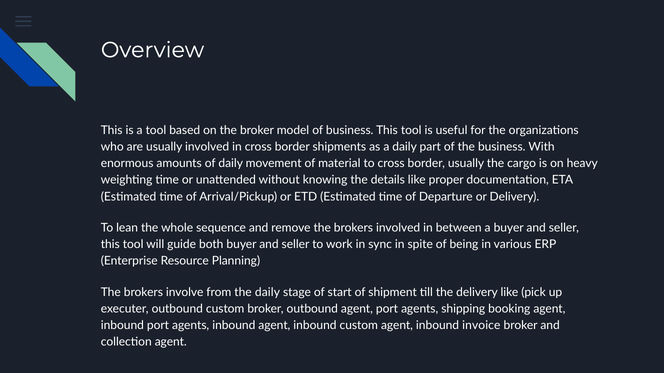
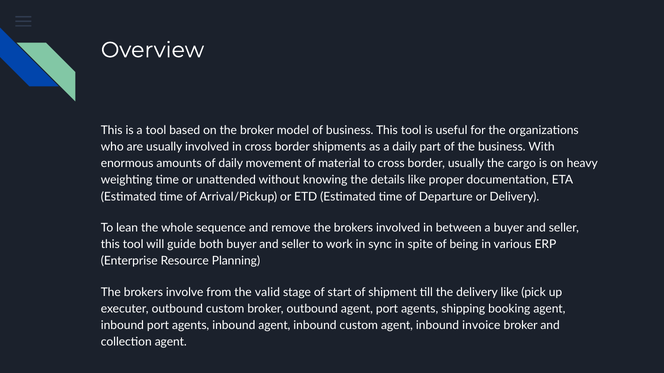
the daily: daily -> valid
